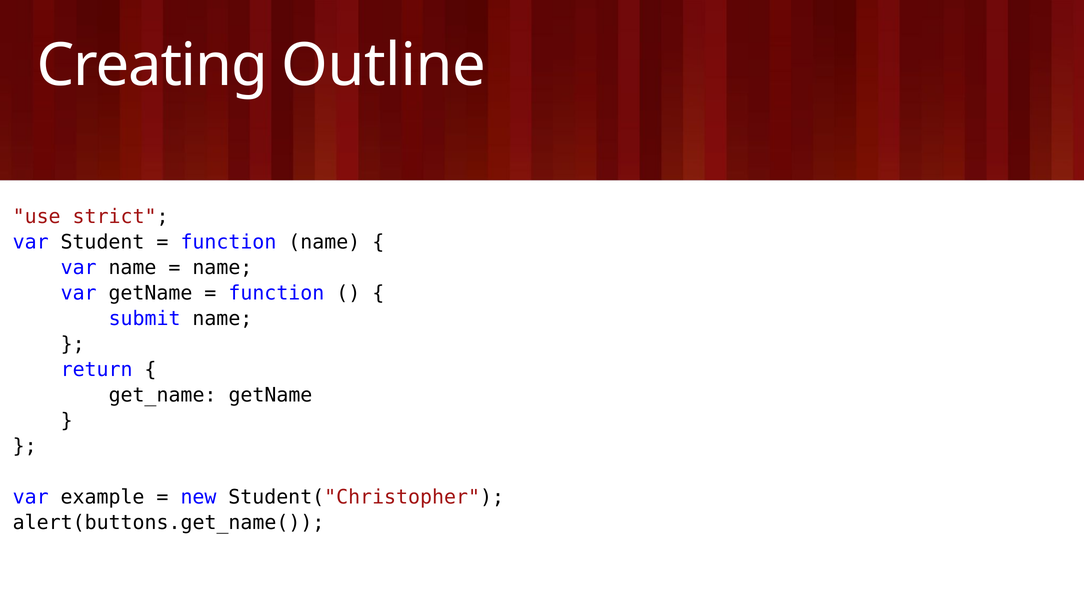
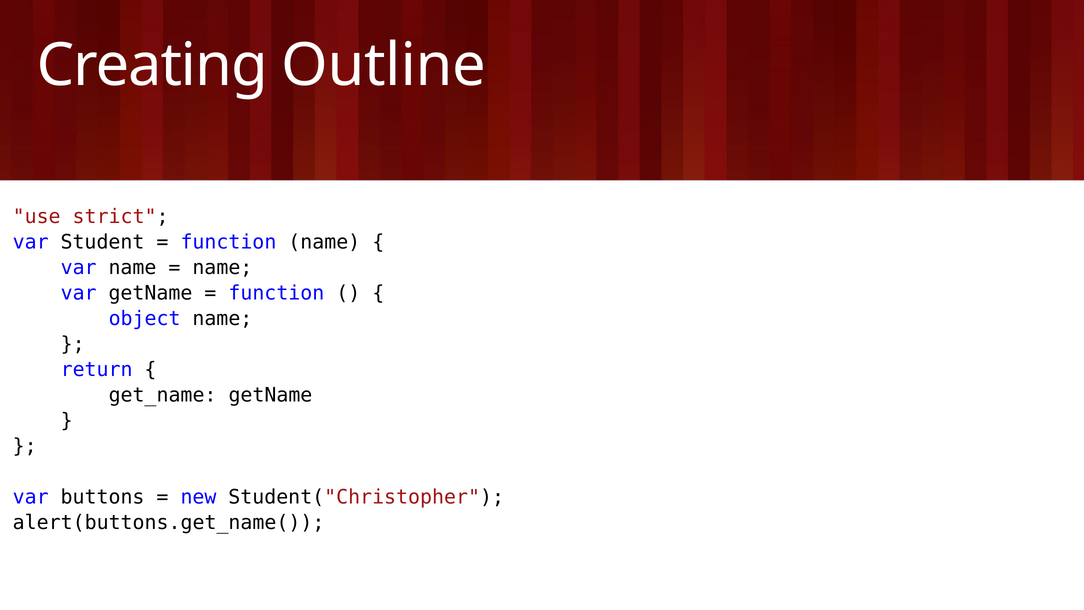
submit: submit -> object
example: example -> buttons
